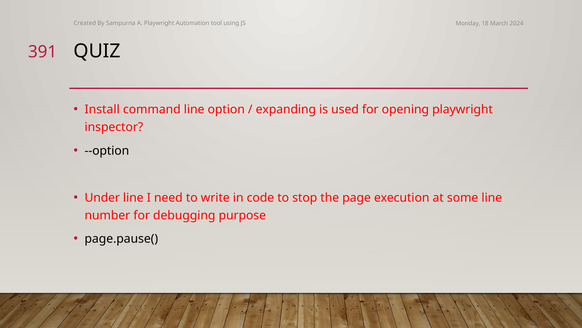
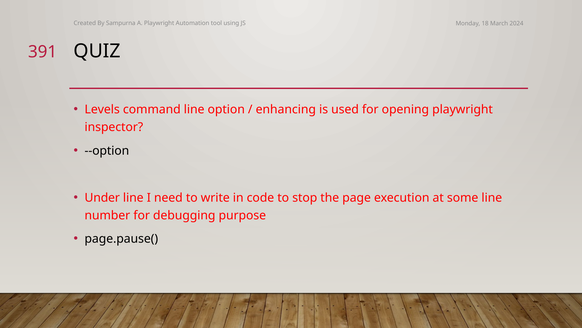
Install: Install -> Levels
expanding: expanding -> enhancing
